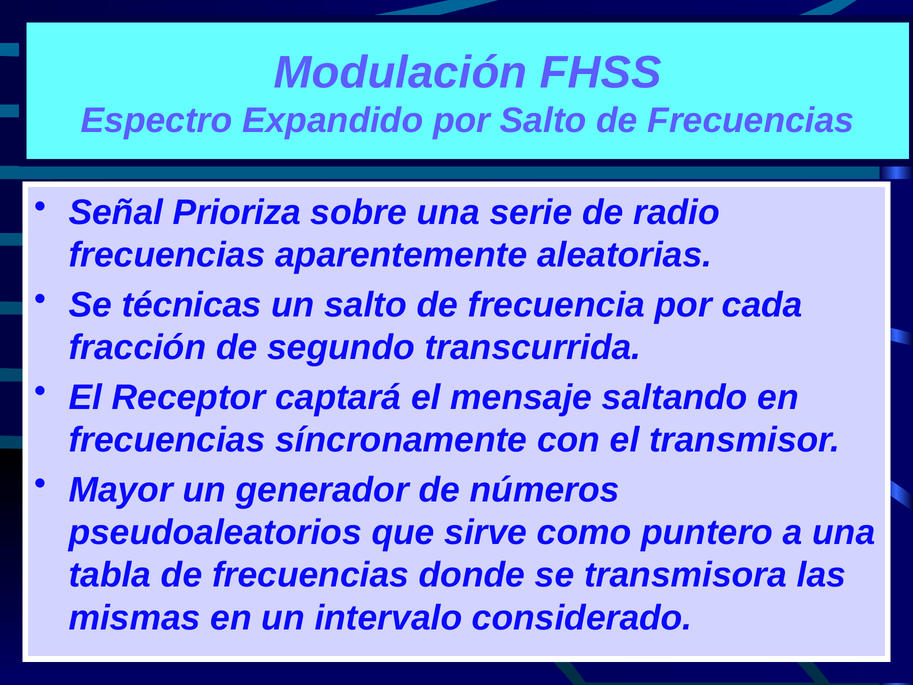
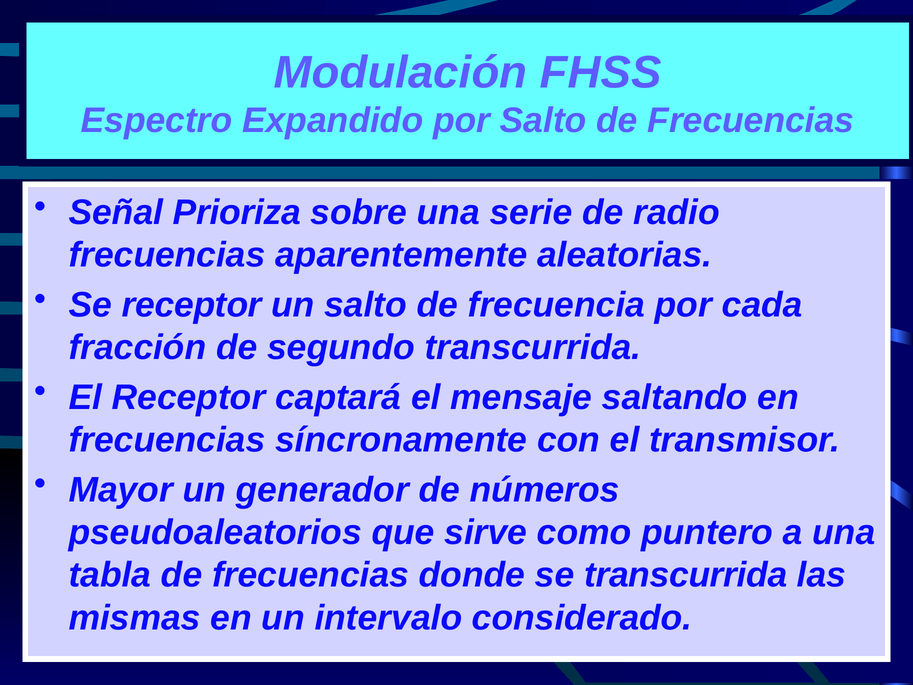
Se técnicas: técnicas -> receptor
se transmisora: transmisora -> transcurrida
